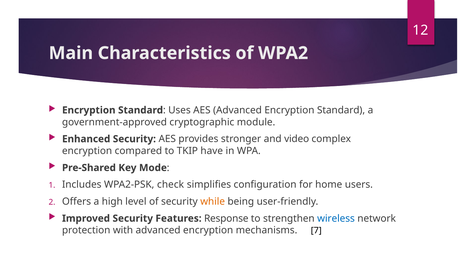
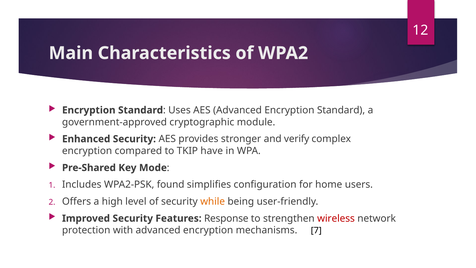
video: video -> verify
check: check -> found
wireless colour: blue -> red
